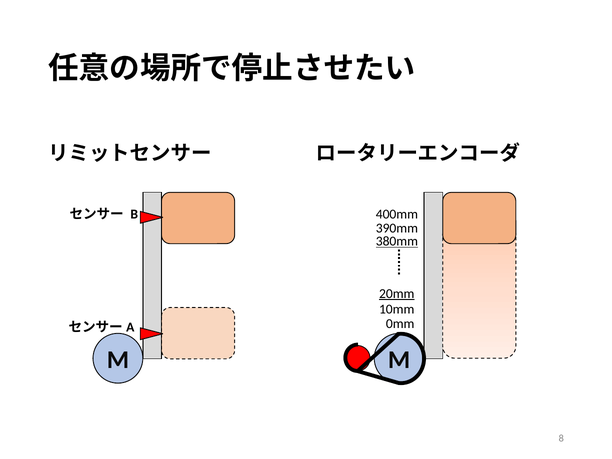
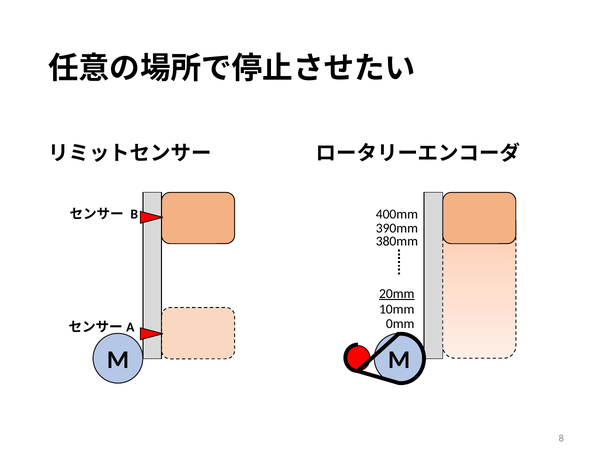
380mm underline: present -> none
